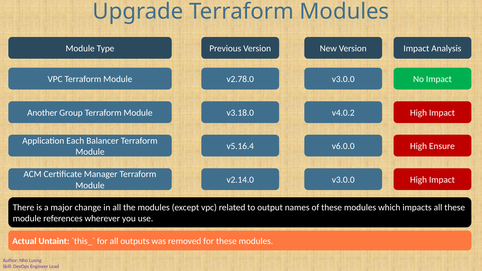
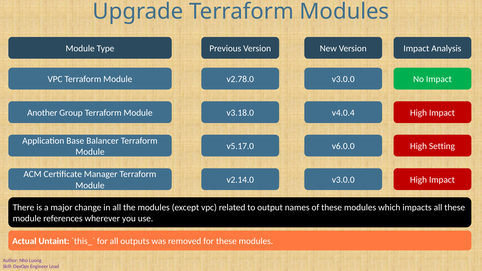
v4.0.2: v4.0.2 -> v4.0.4
Each: Each -> Base
v5.16.4: v5.16.4 -> v5.17.0
Ensure: Ensure -> Setting
